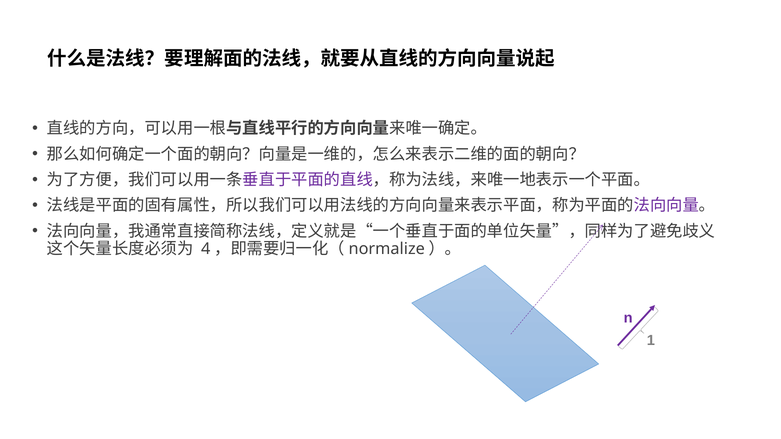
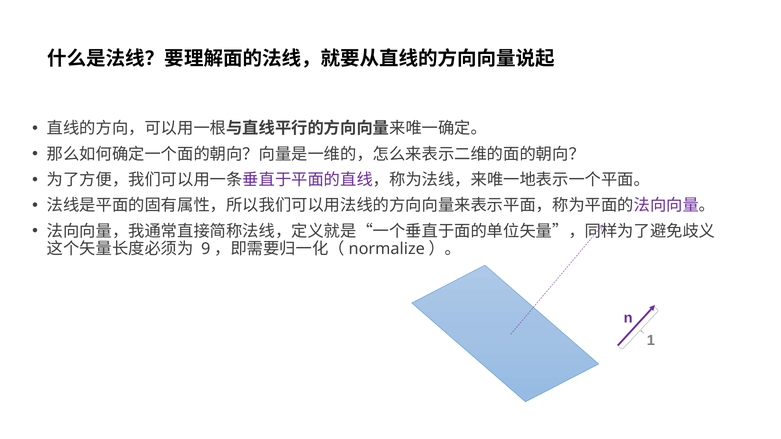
4: 4 -> 9
